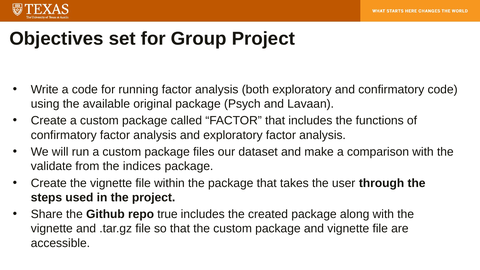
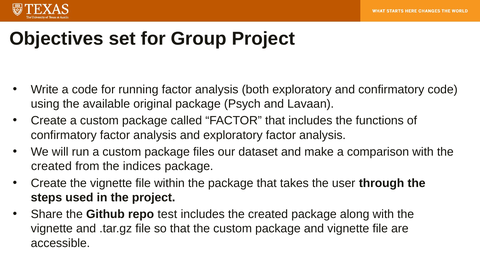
validate at (51, 166): validate -> created
true: true -> test
